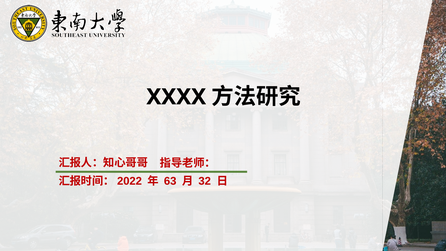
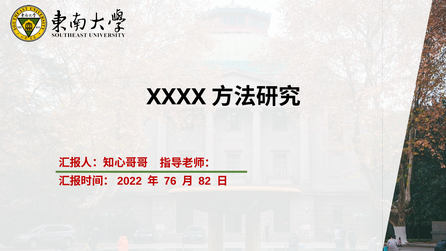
63: 63 -> 76
32: 32 -> 82
